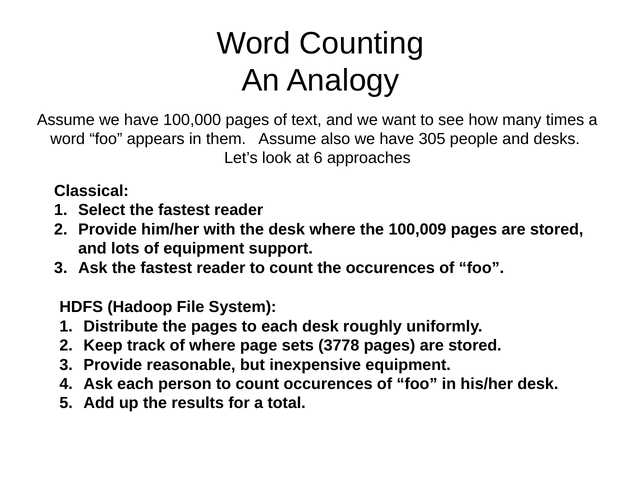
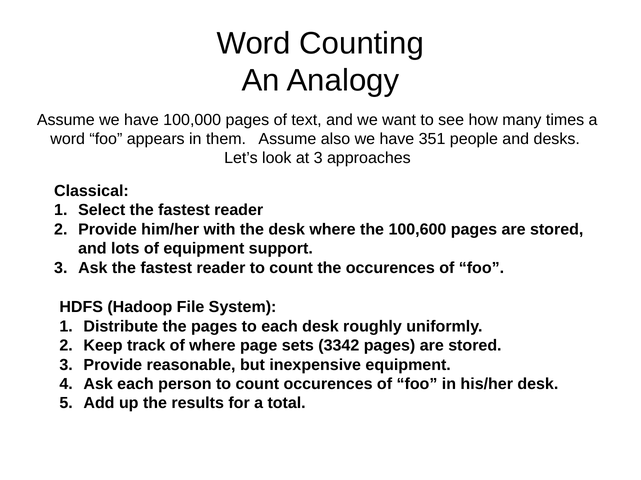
305: 305 -> 351
at 6: 6 -> 3
100,009: 100,009 -> 100,600
3778: 3778 -> 3342
